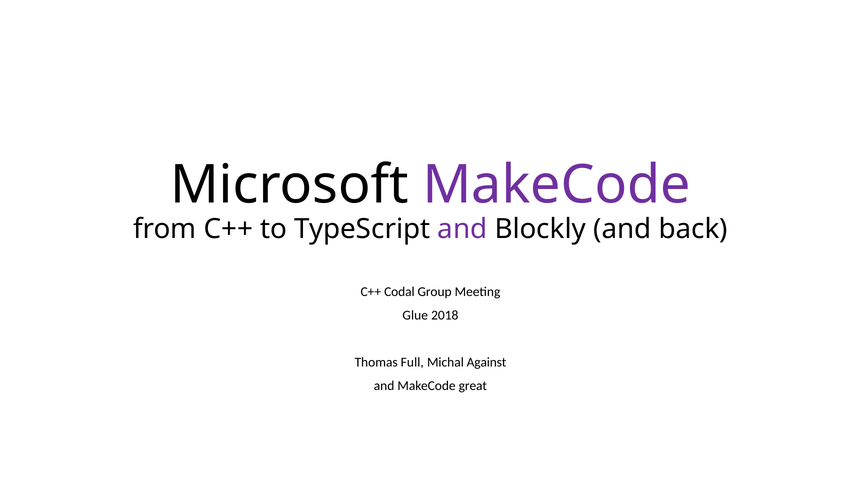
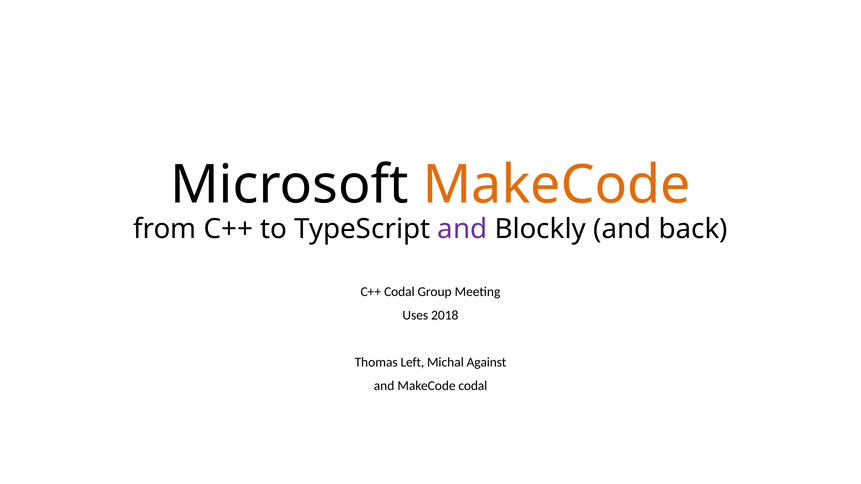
MakeCode at (557, 185) colour: purple -> orange
Glue: Glue -> Uses
Full: Full -> Left
MakeCode great: great -> codal
